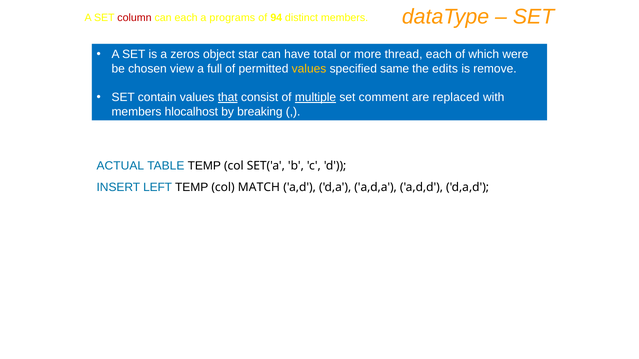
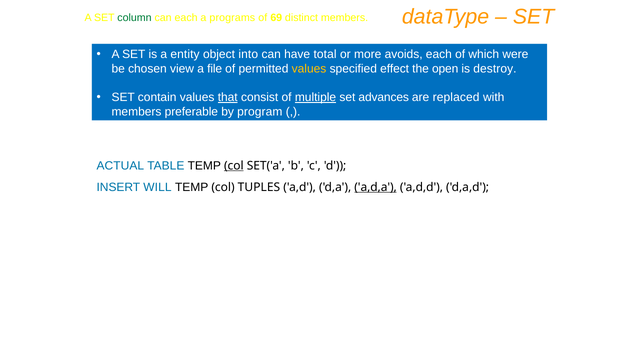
column colour: red -> green
94: 94 -> 69
zeros: zeros -> entity
star: star -> into
thread: thread -> avoids
full: full -> file
same: same -> effect
edits: edits -> open
remove: remove -> destroy
comment: comment -> advances
hlocalhost: hlocalhost -> preferable
breaking: breaking -> program
col at (234, 166) underline: none -> present
LEFT: LEFT -> WILL
MATCH: MATCH -> TUPLES
a,d,a underline: none -> present
